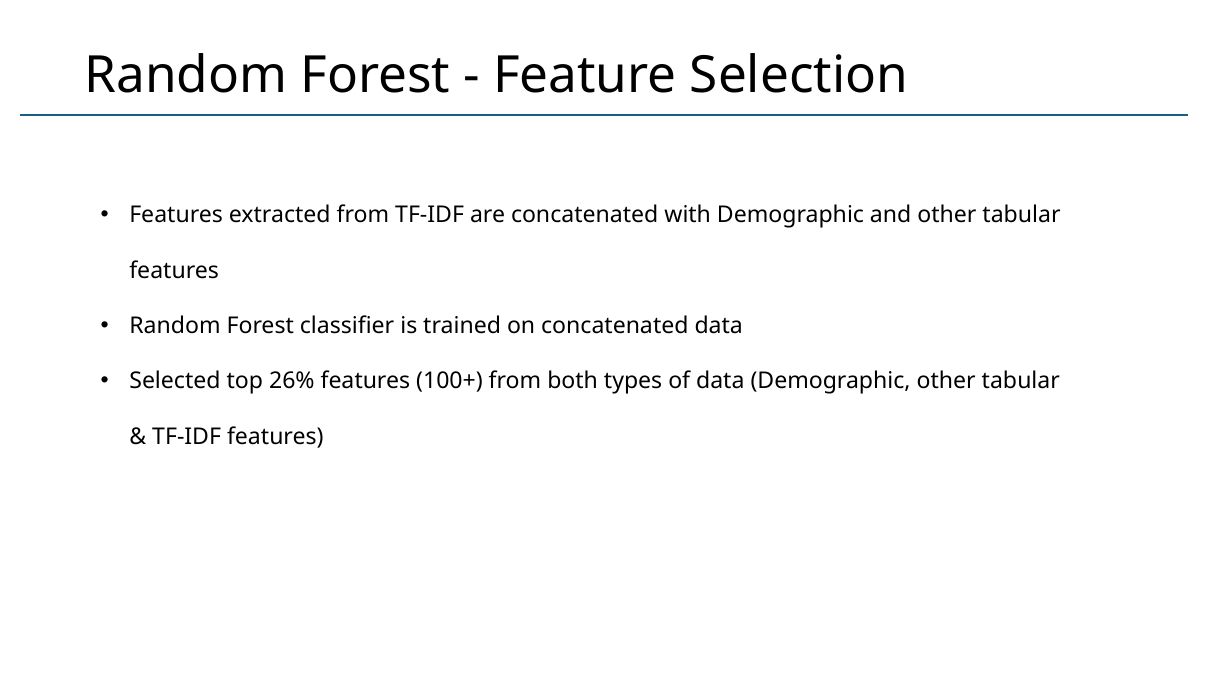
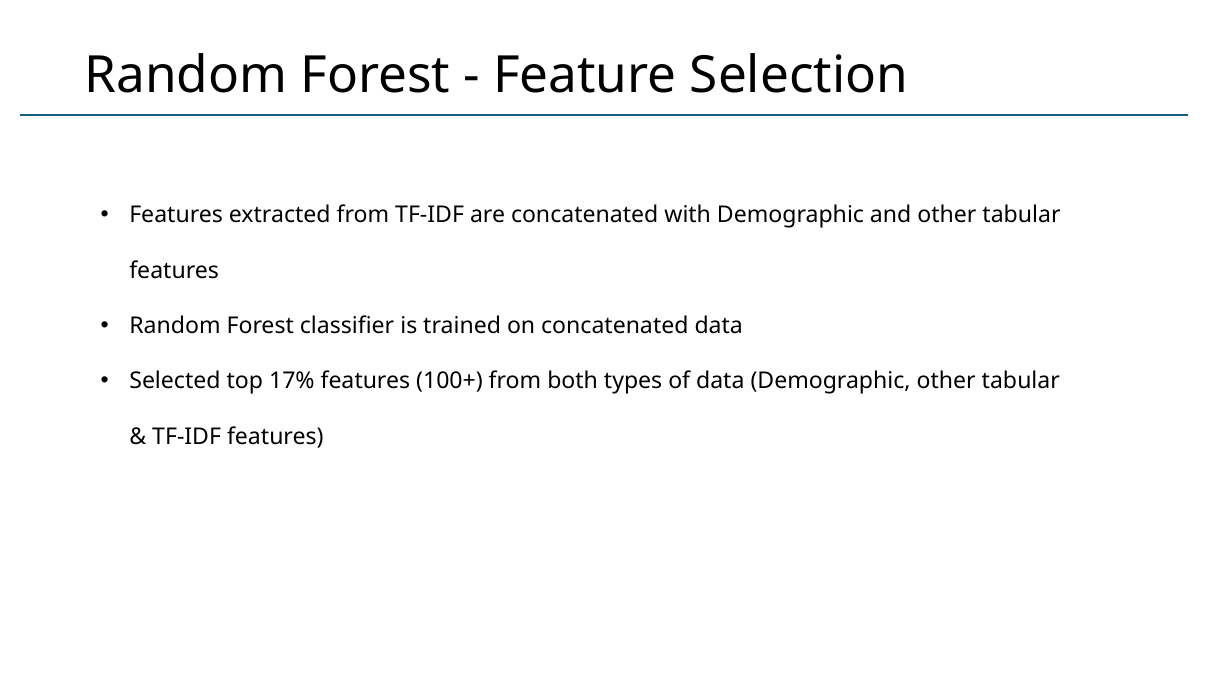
26%: 26% -> 17%
